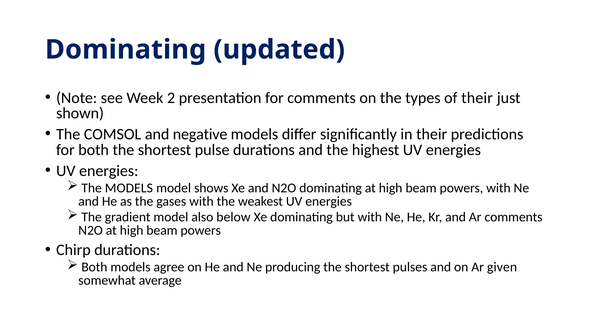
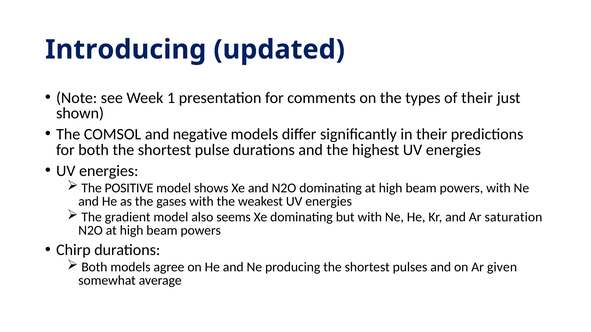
Dominating at (126, 50): Dominating -> Introducing
2: 2 -> 1
The MODELS: MODELS -> POSITIVE
below: below -> seems
Ar comments: comments -> saturation
